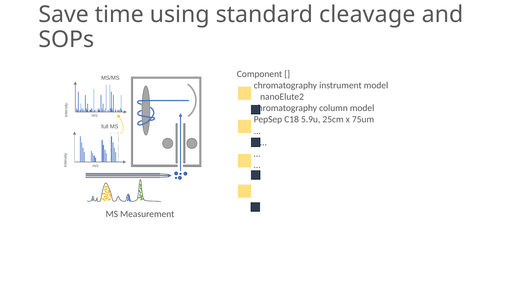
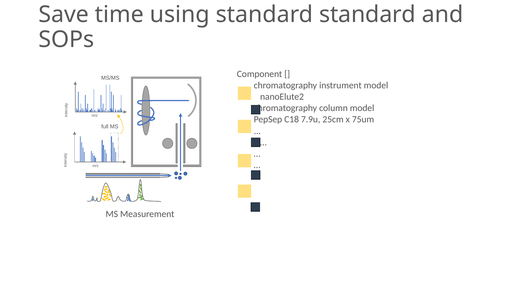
standard cleavage: cleavage -> standard
5.9u: 5.9u -> 7.9u
